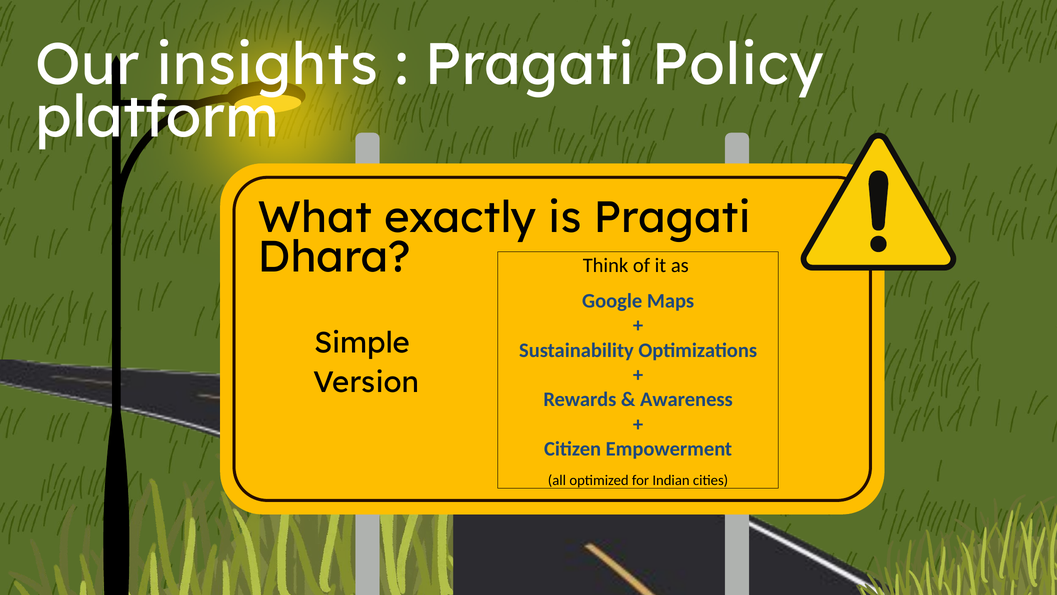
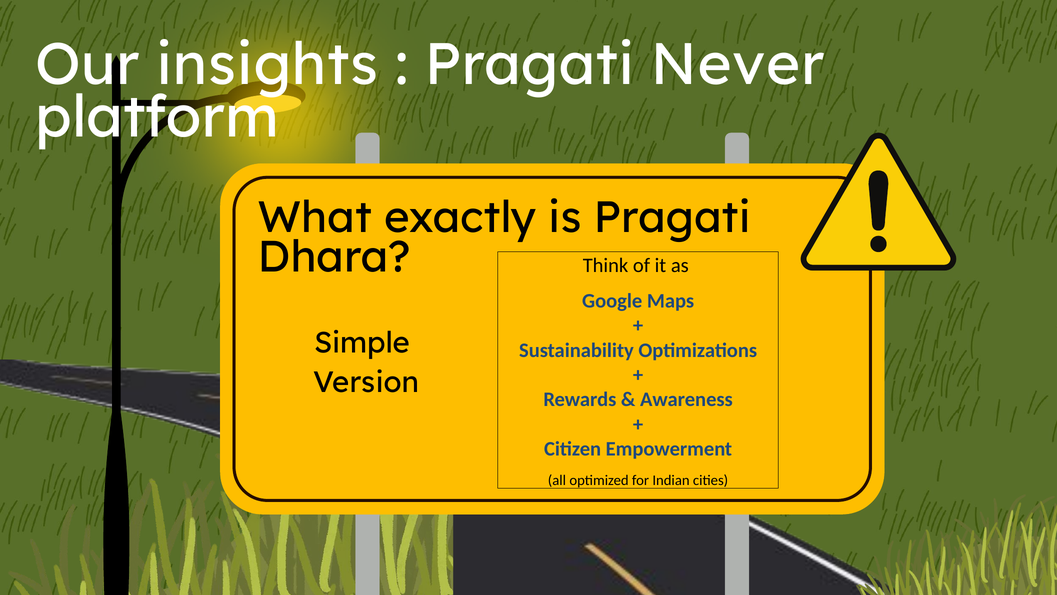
Policy: Policy -> Never
